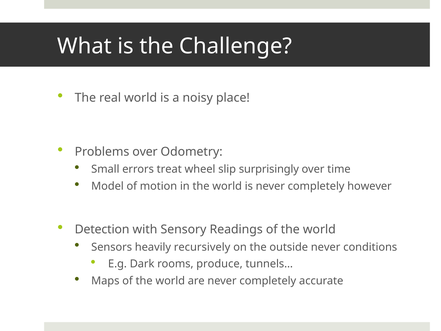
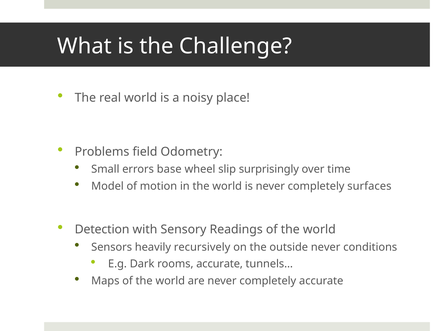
Problems over: over -> field
treat: treat -> base
however: however -> surfaces
rooms produce: produce -> accurate
